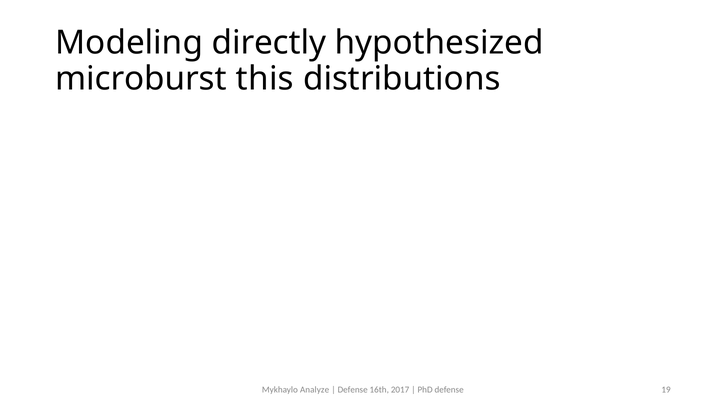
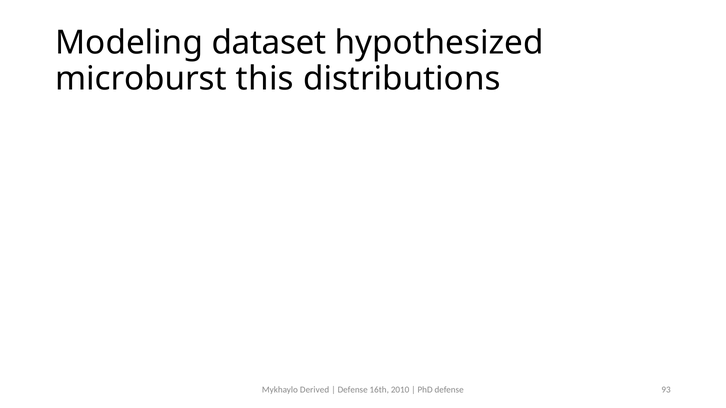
directly: directly -> dataset
Analyze: Analyze -> Derived
2017: 2017 -> 2010
19: 19 -> 93
